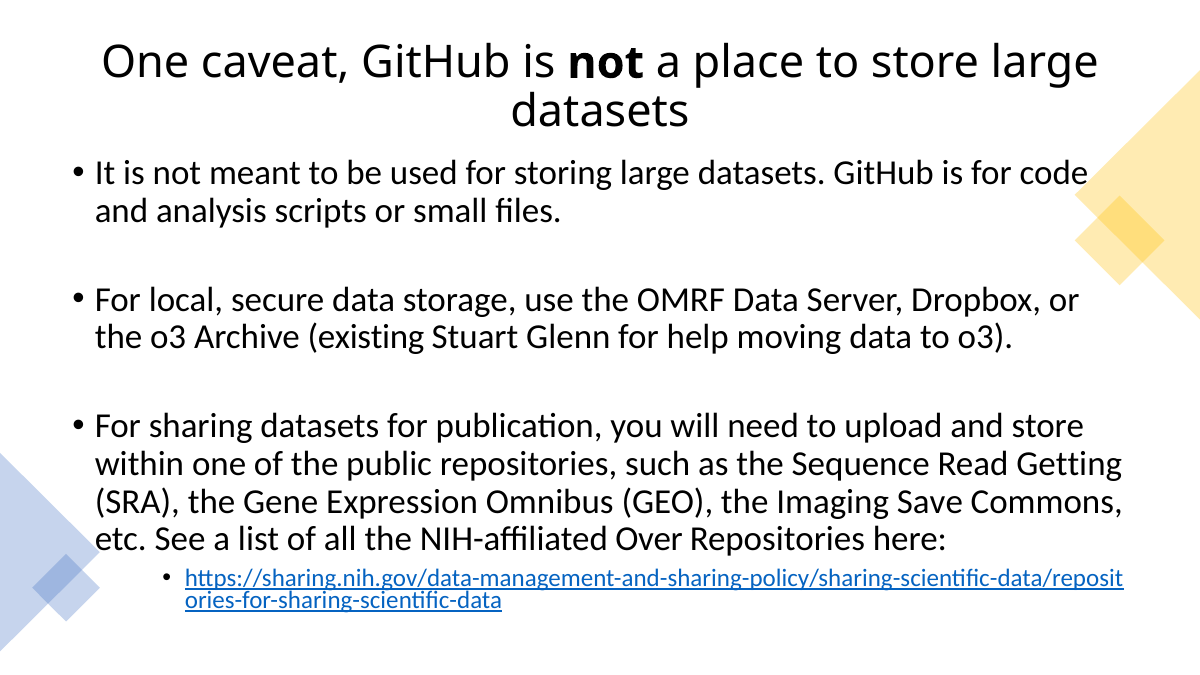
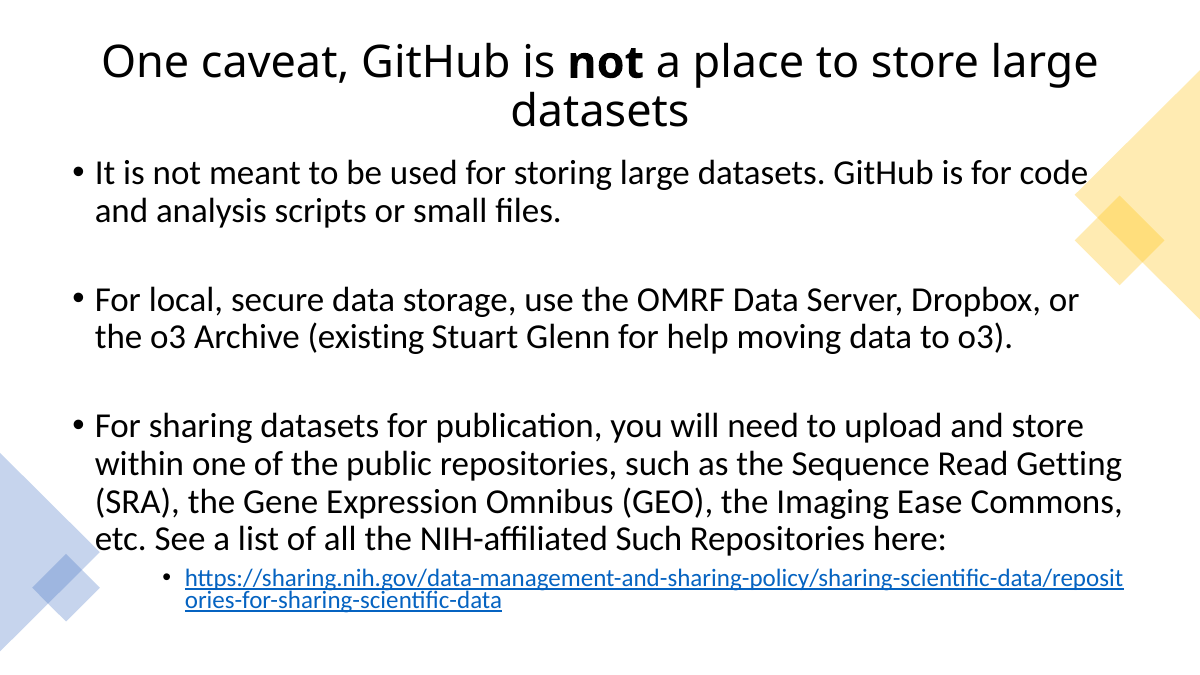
Save: Save -> Ease
NIH-affiliated Over: Over -> Such
